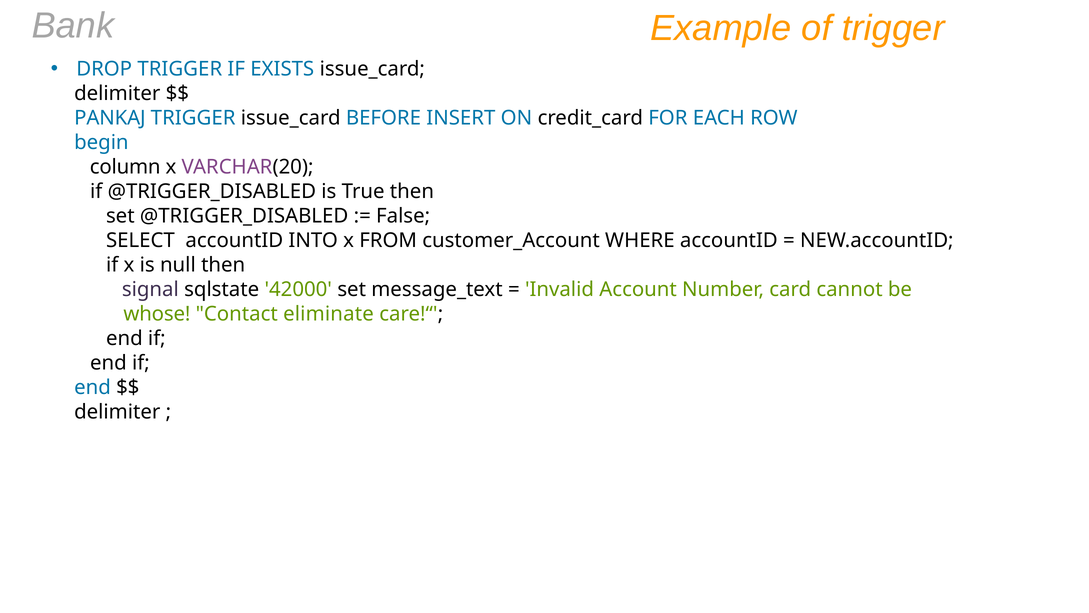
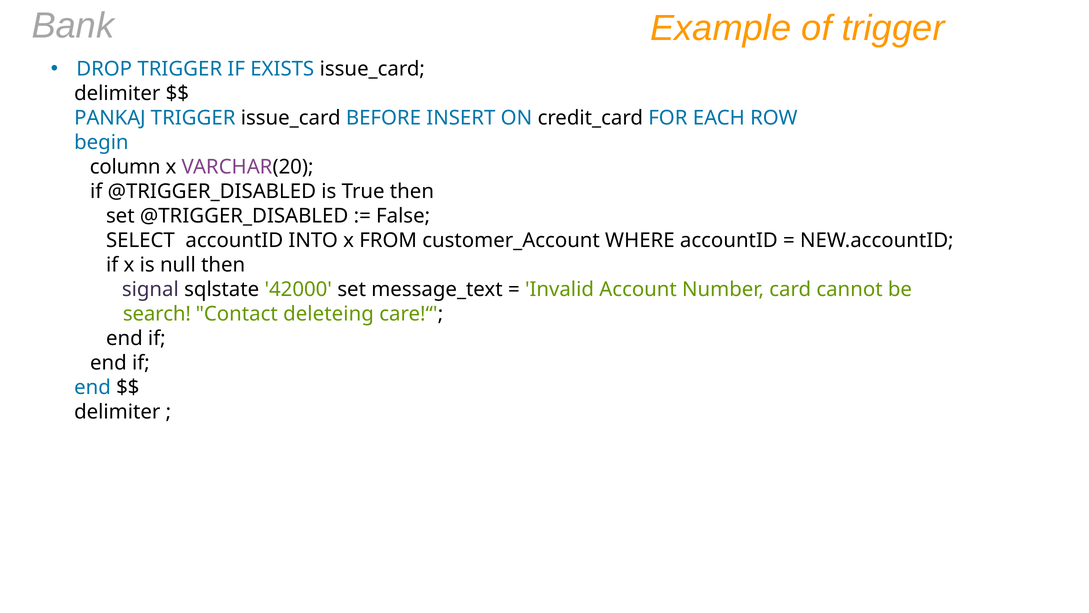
whose: whose -> search
eliminate: eliminate -> deleteing
